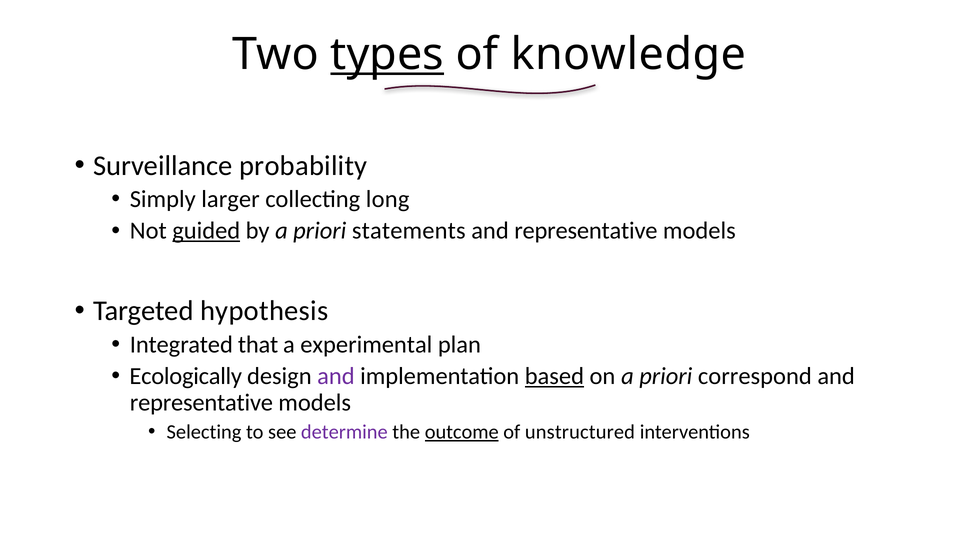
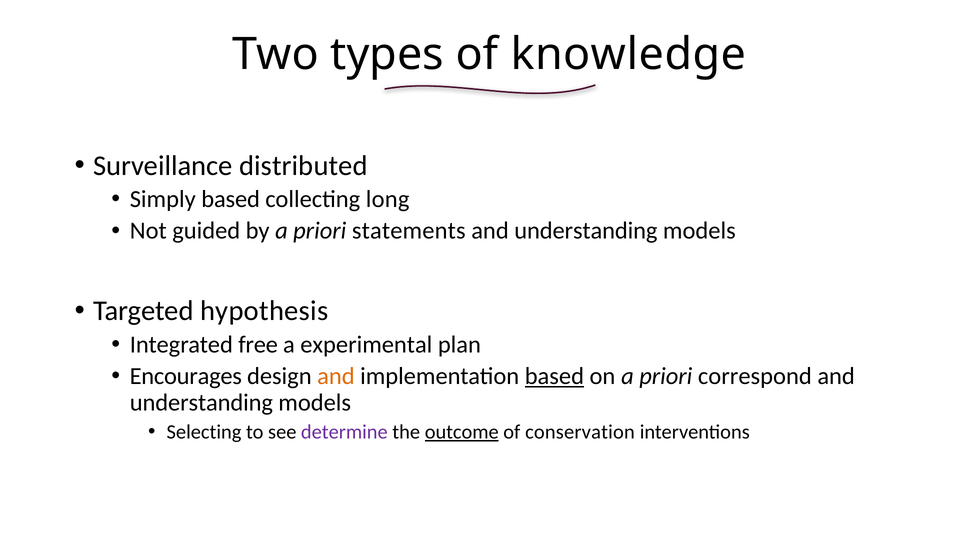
types underline: present -> none
probability: probability -> distributed
Simply larger: larger -> based
guided underline: present -> none
representative at (586, 231): representative -> understanding
that: that -> free
Ecologically: Ecologically -> Encourages
and at (336, 376) colour: purple -> orange
representative at (201, 403): representative -> understanding
unstructured: unstructured -> conservation
